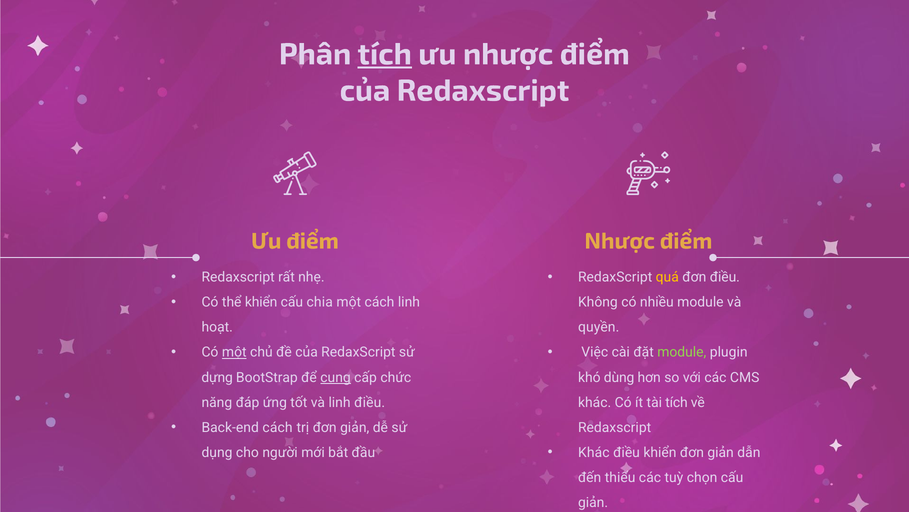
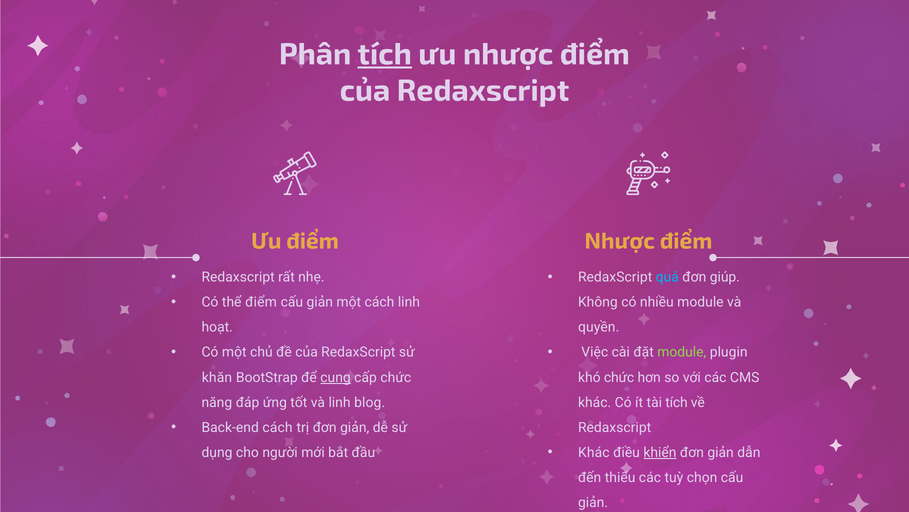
quá colour: yellow -> light blue
đơn điều: điều -> giúp
thể khiển: khiển -> điểm
chia at (320, 302): chia -> giản
một at (234, 352) underline: present -> none
dựng: dựng -> khăn
khó dùng: dùng -> chức
linh điều: điều -> blog
khiển at (660, 452) underline: none -> present
